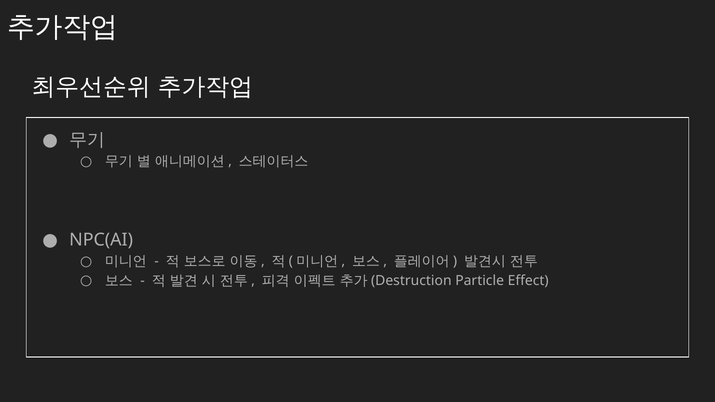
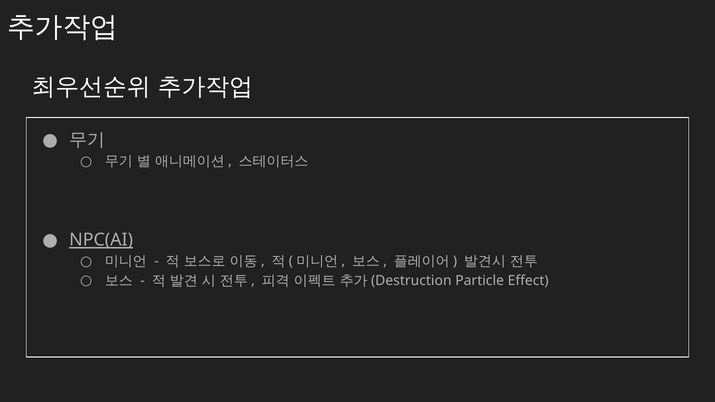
NPC(AI underline: none -> present
